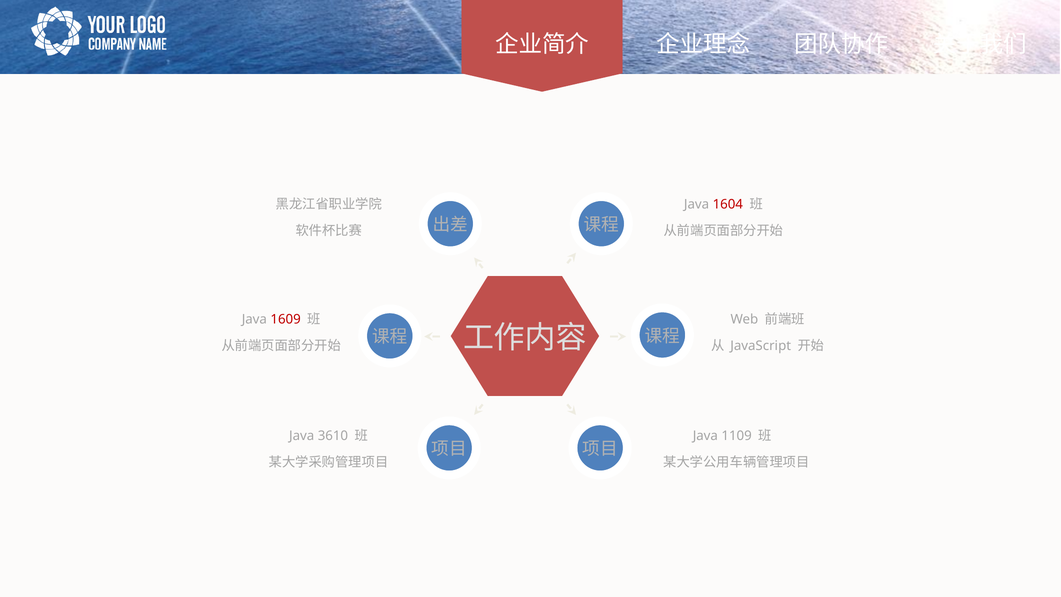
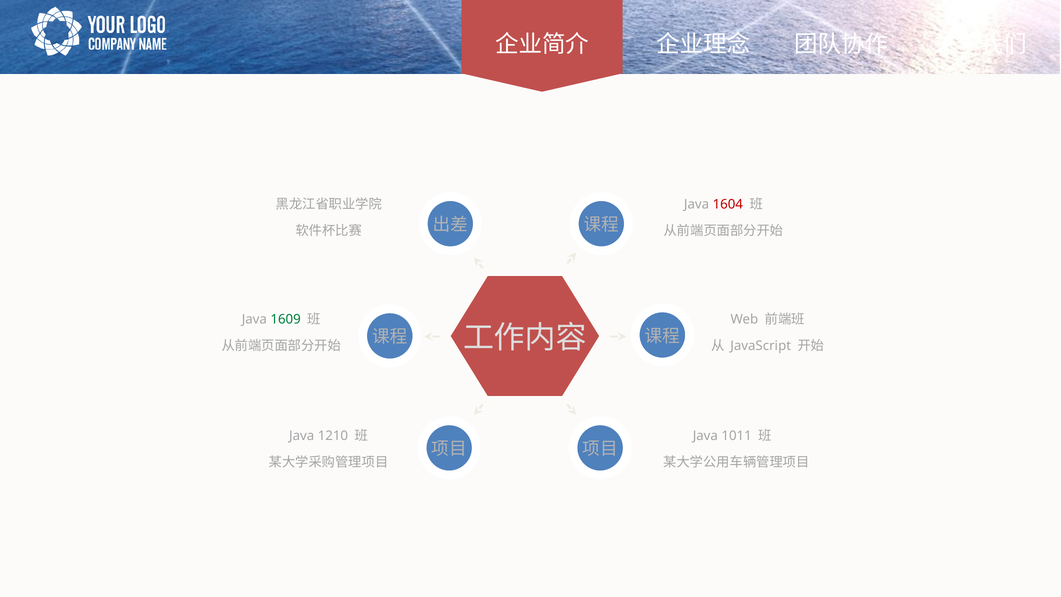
1609 colour: red -> green
3610: 3610 -> 1210
1109: 1109 -> 1011
